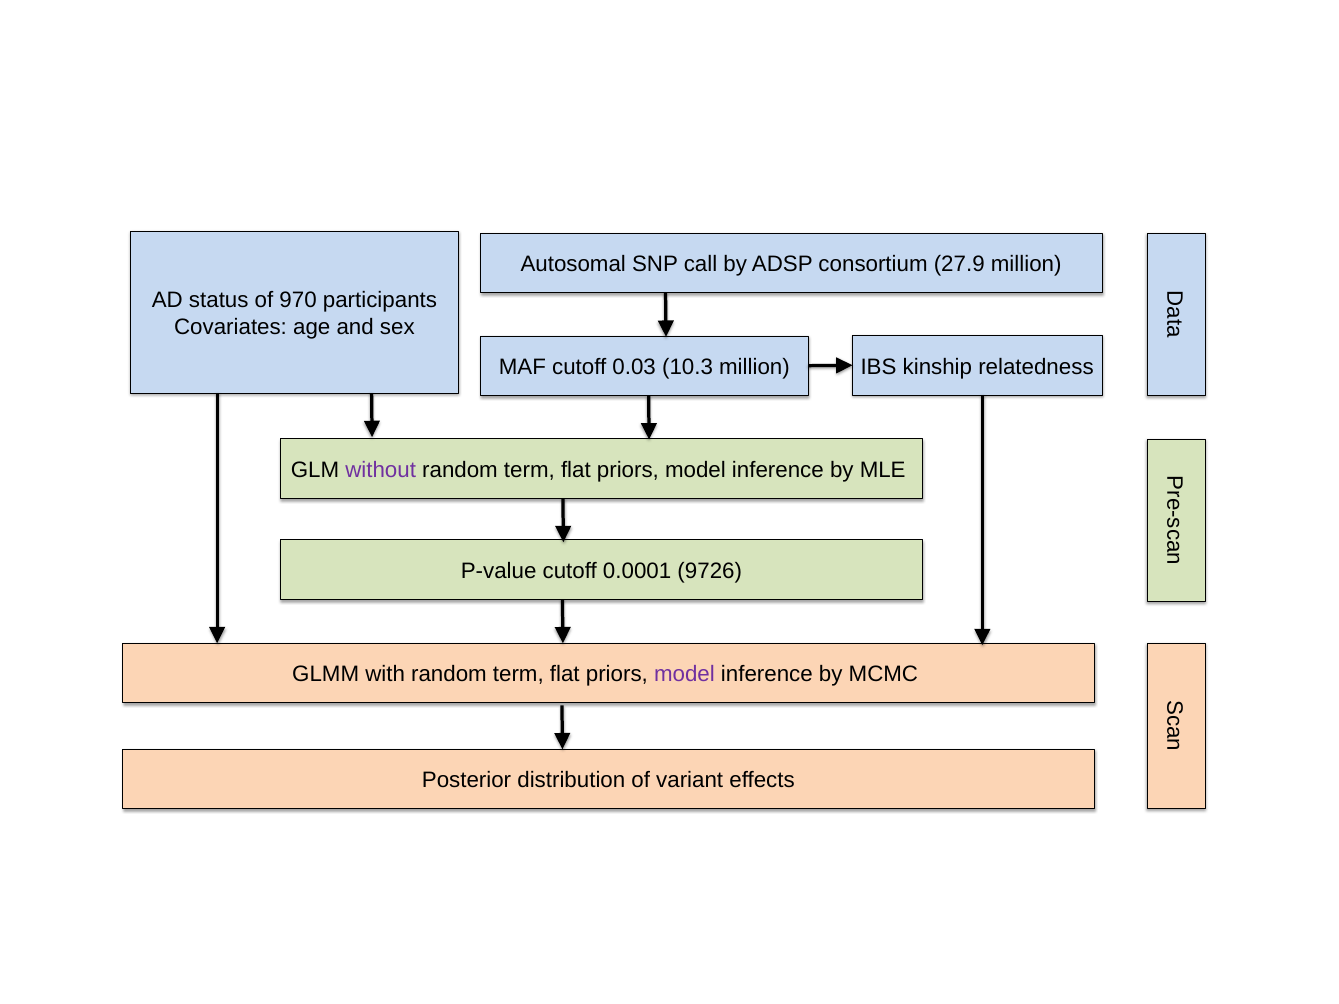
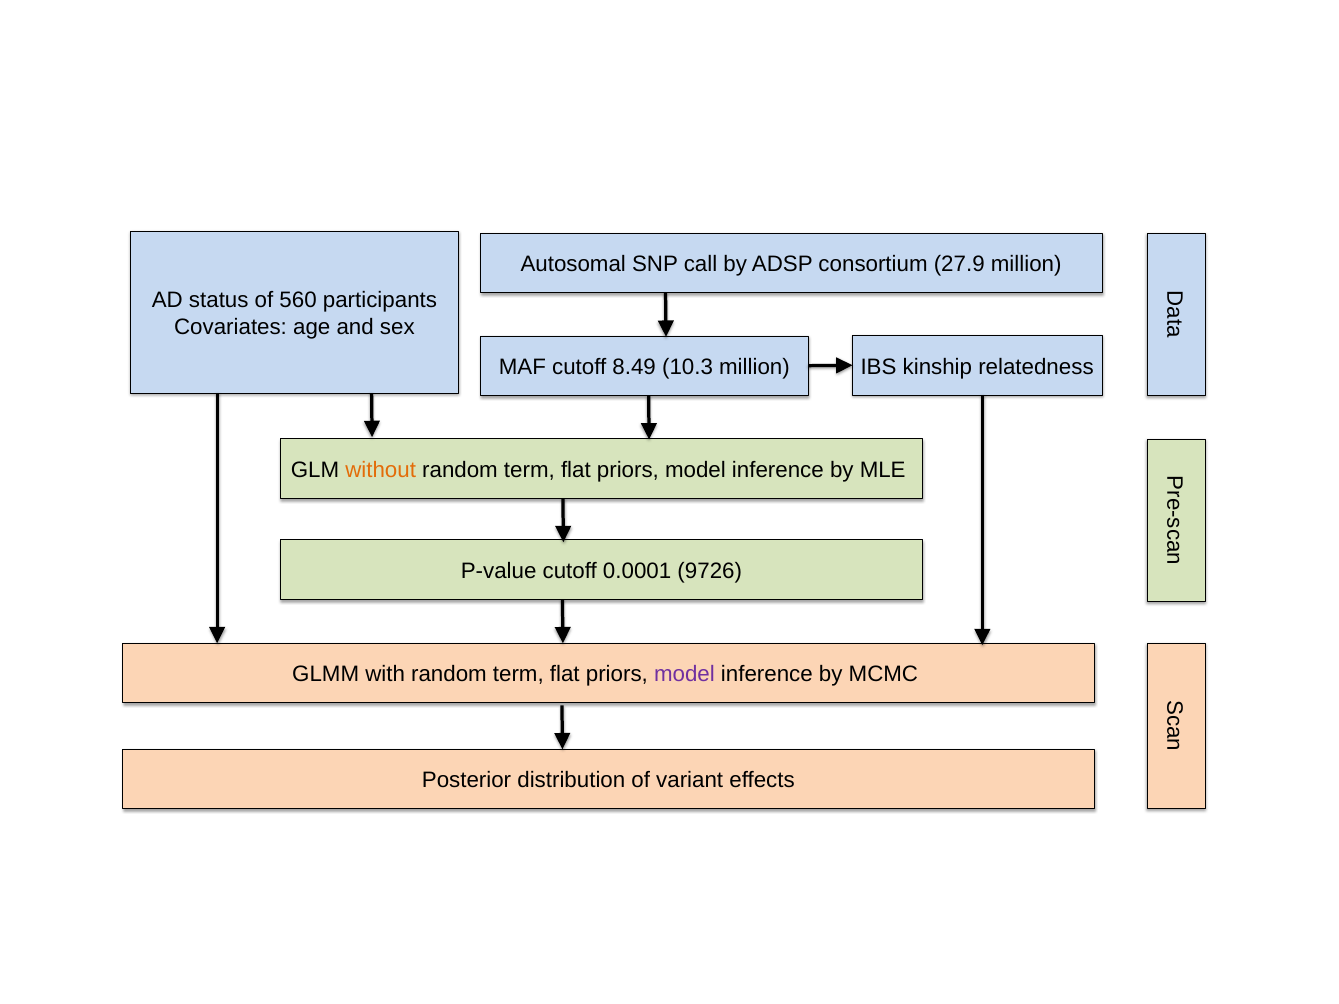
970: 970 -> 560
0.03: 0.03 -> 8.49
without colour: purple -> orange
